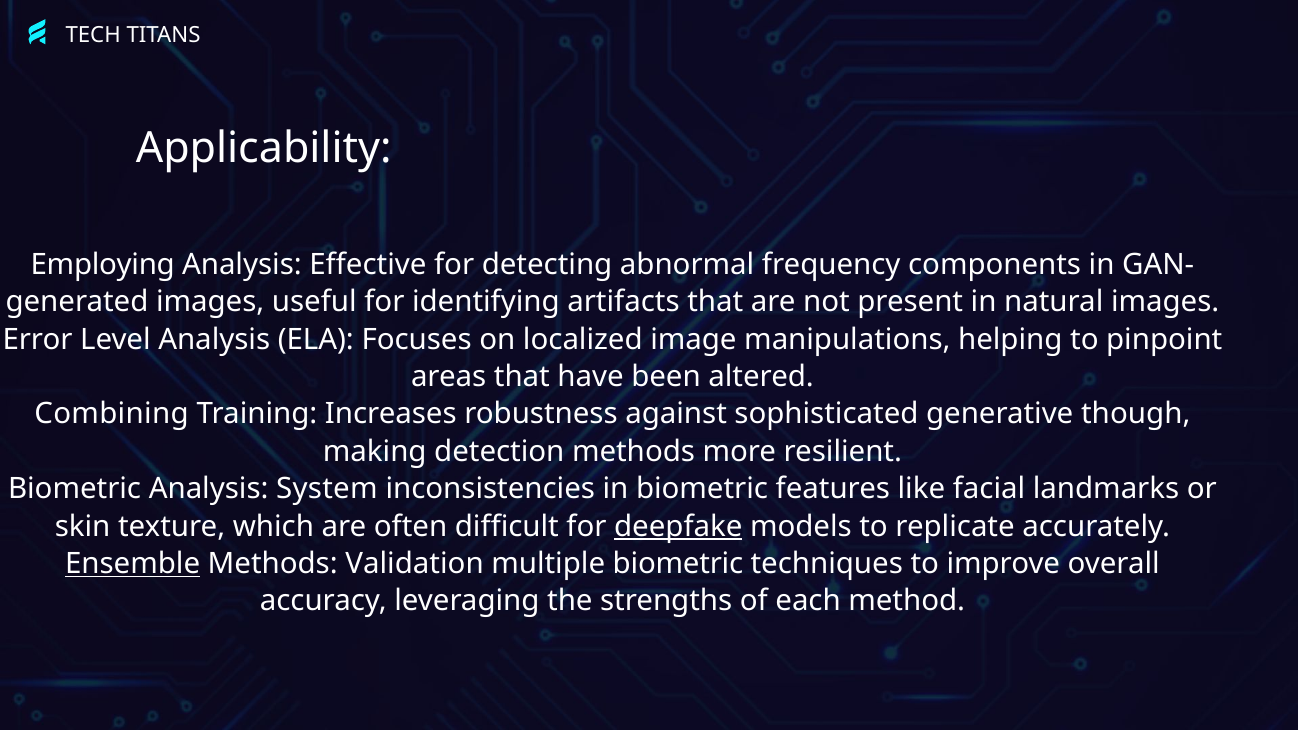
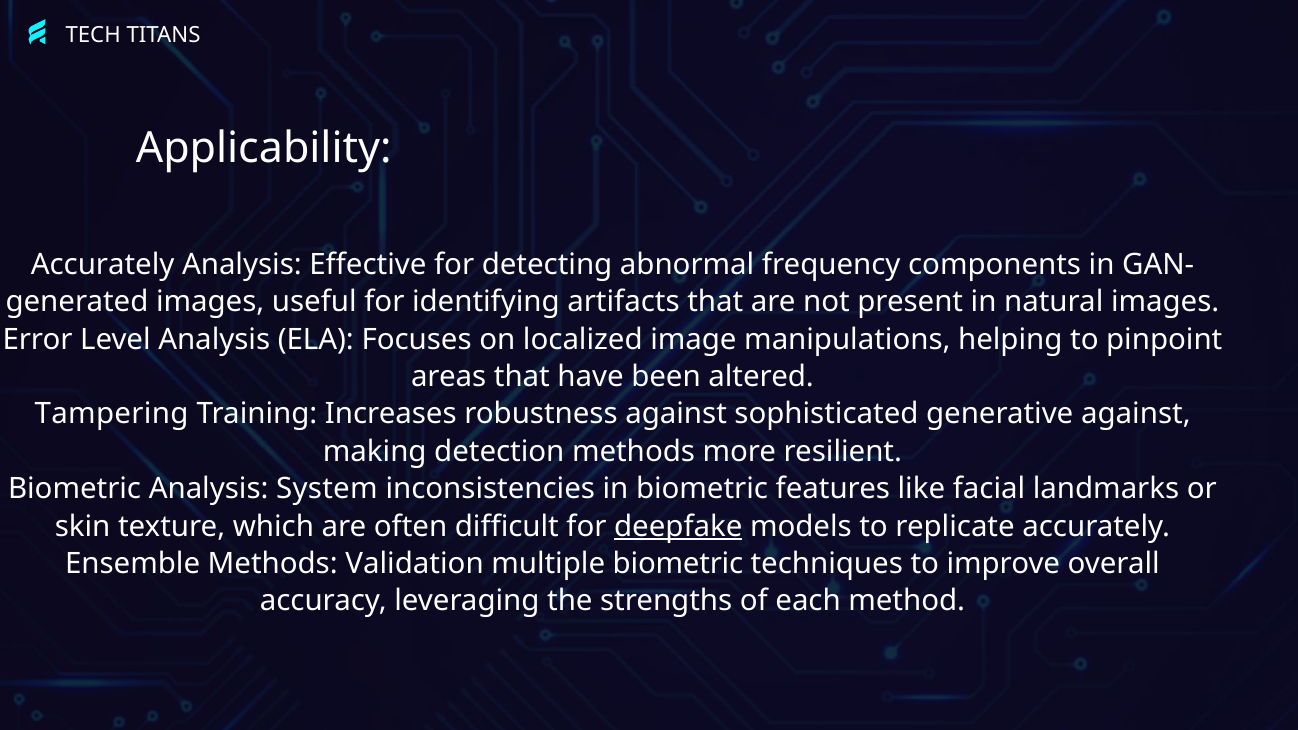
Employing at (103, 265): Employing -> Accurately
Combining: Combining -> Tampering
generative though: though -> against
Ensemble underline: present -> none
